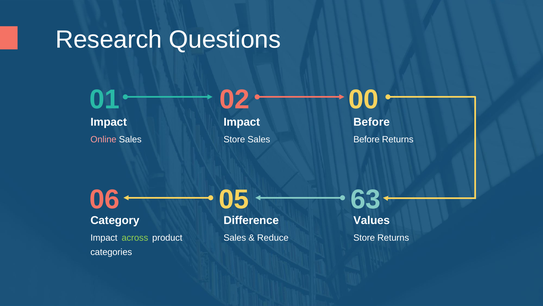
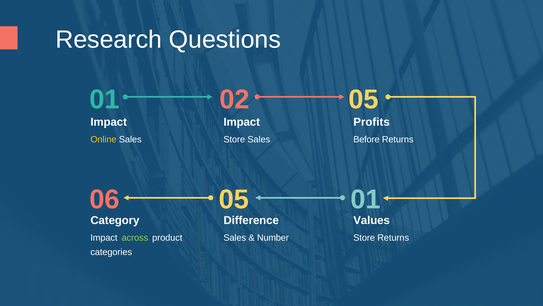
02 00: 00 -> 05
Impact Before: Before -> Profits
Online colour: pink -> yellow
05 63: 63 -> 01
Reduce: Reduce -> Number
